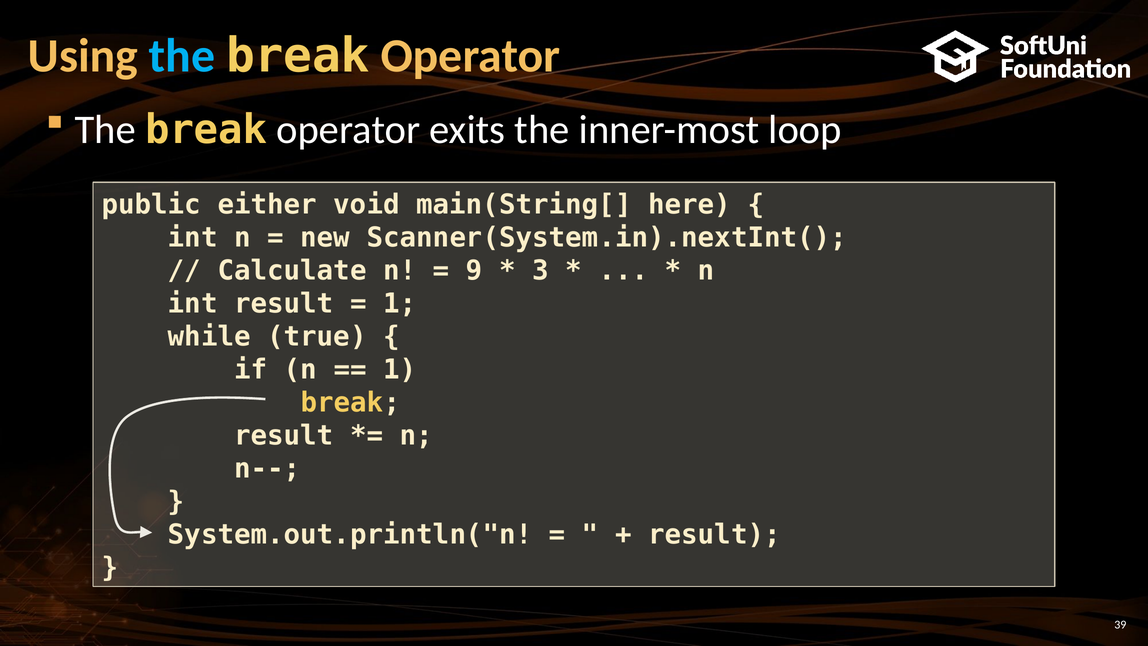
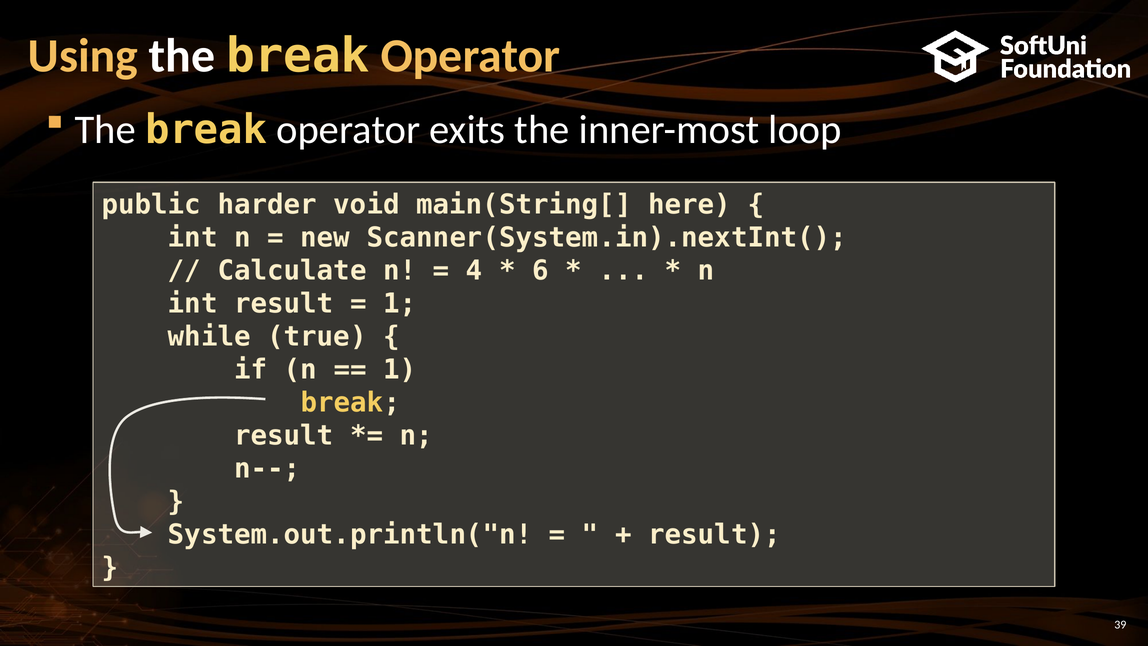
the at (182, 56) colour: light blue -> white
either: either -> harder
9: 9 -> 4
3: 3 -> 6
